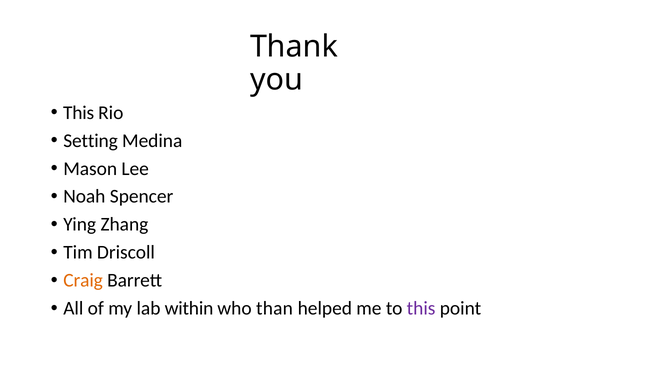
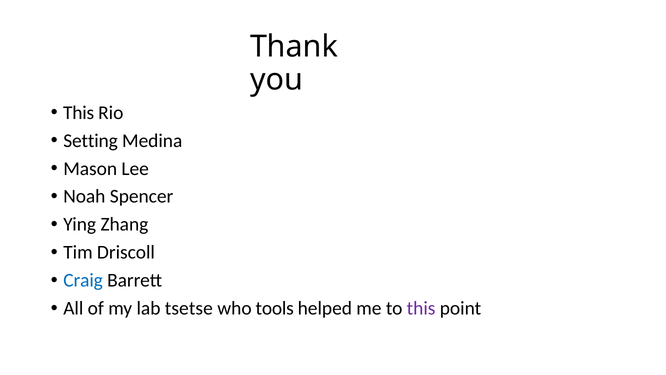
Craig colour: orange -> blue
within: within -> tsetse
than: than -> tools
